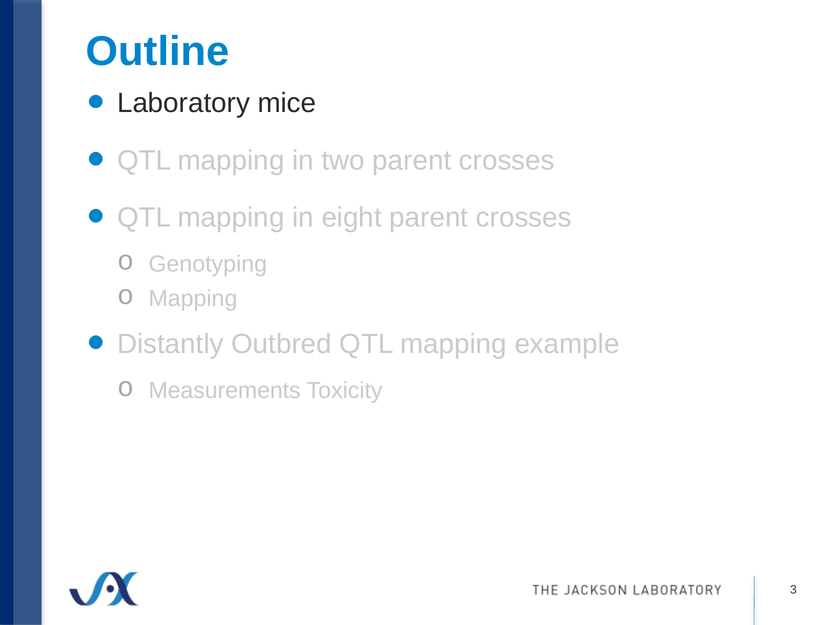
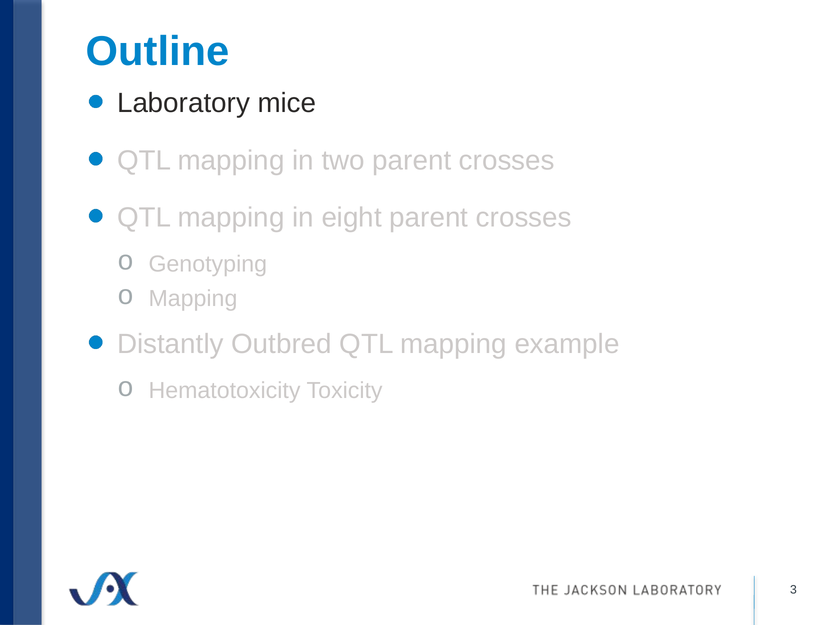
Measurements: Measurements -> Hematotoxicity
